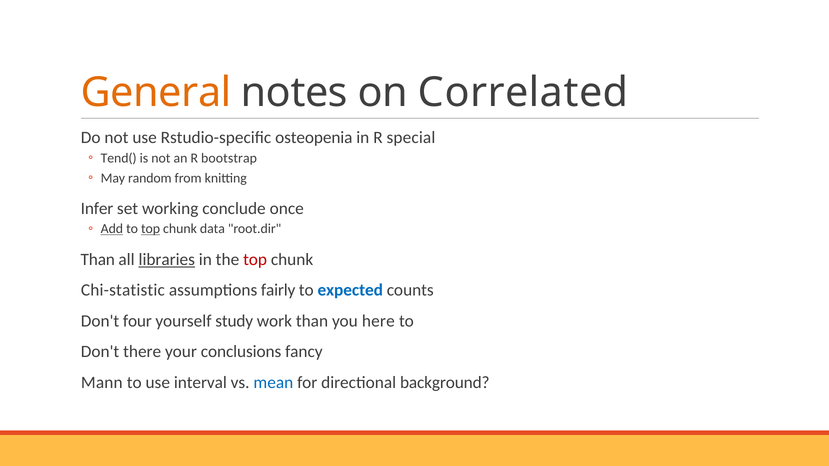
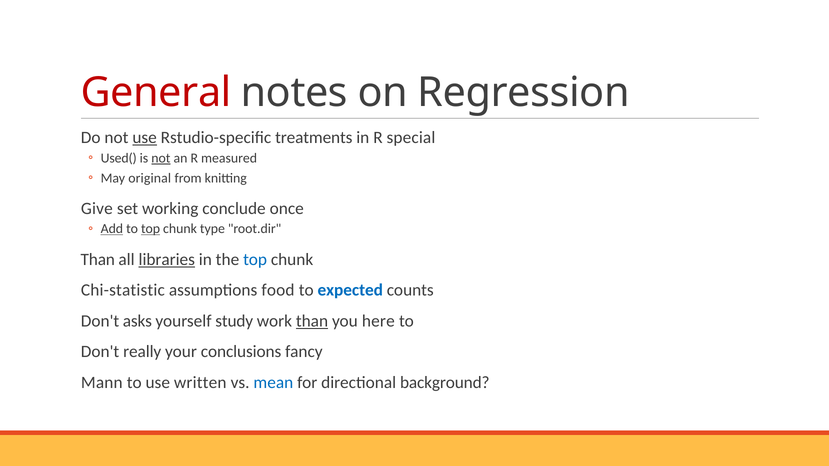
General colour: orange -> red
Correlated: Correlated -> Regression
use at (145, 138) underline: none -> present
osteopenia: osteopenia -> treatments
Tend(: Tend( -> Used(
not at (161, 158) underline: none -> present
bootstrap: bootstrap -> measured
random: random -> original
Infer: Infer -> Give
data: data -> type
top at (255, 260) colour: red -> blue
fairly: fairly -> food
four: four -> asks
than at (312, 321) underline: none -> present
there: there -> really
interval: interval -> written
